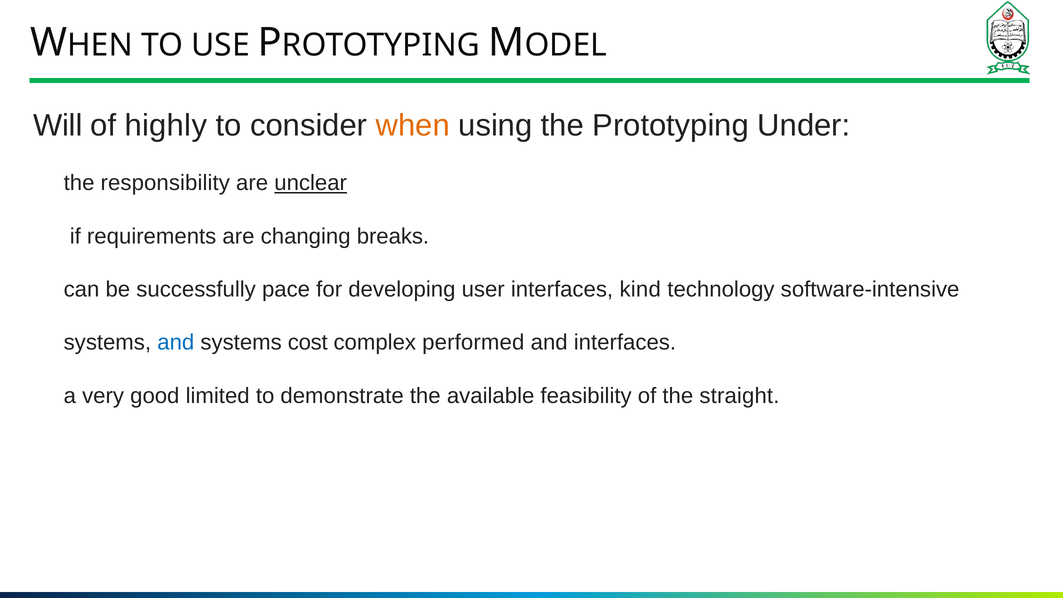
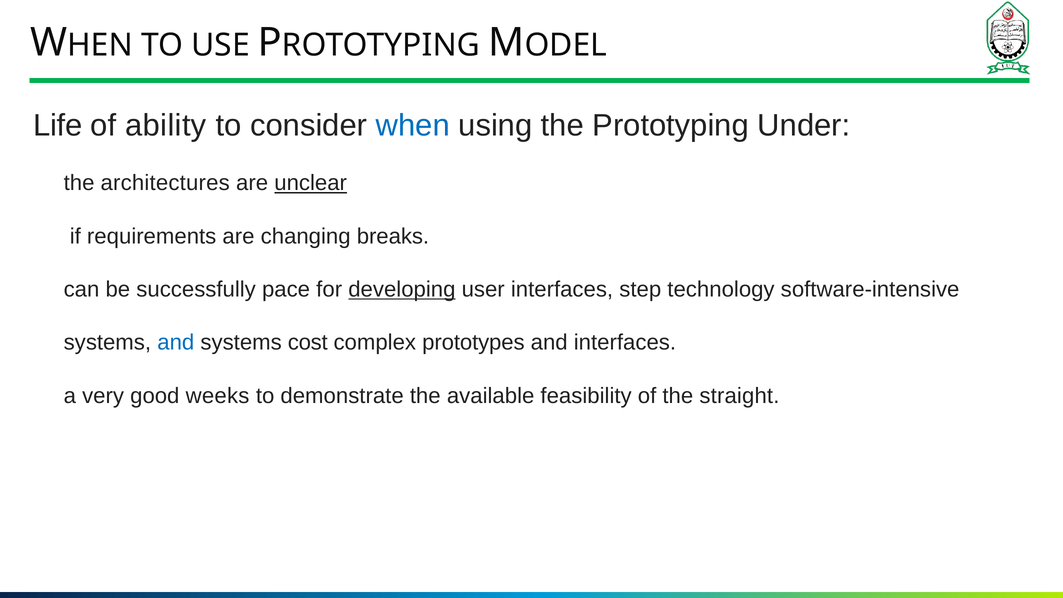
Will: Will -> Life
highly: highly -> ability
when colour: orange -> blue
responsibility: responsibility -> architectures
developing underline: none -> present
kind: kind -> step
performed: performed -> prototypes
limited: limited -> weeks
